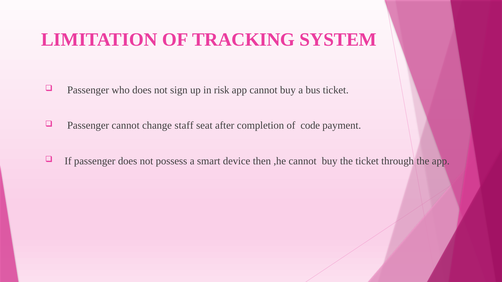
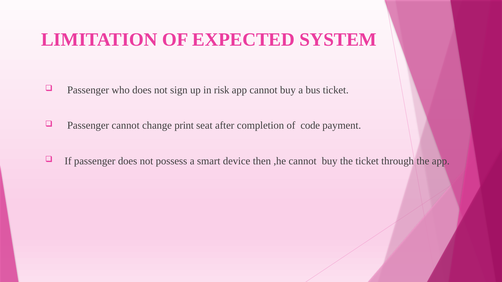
TRACKING: TRACKING -> EXPECTED
staff: staff -> print
